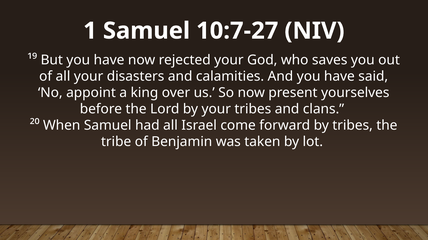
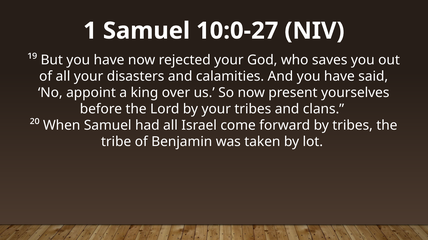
10:7-27: 10:7-27 -> 10:0-27
